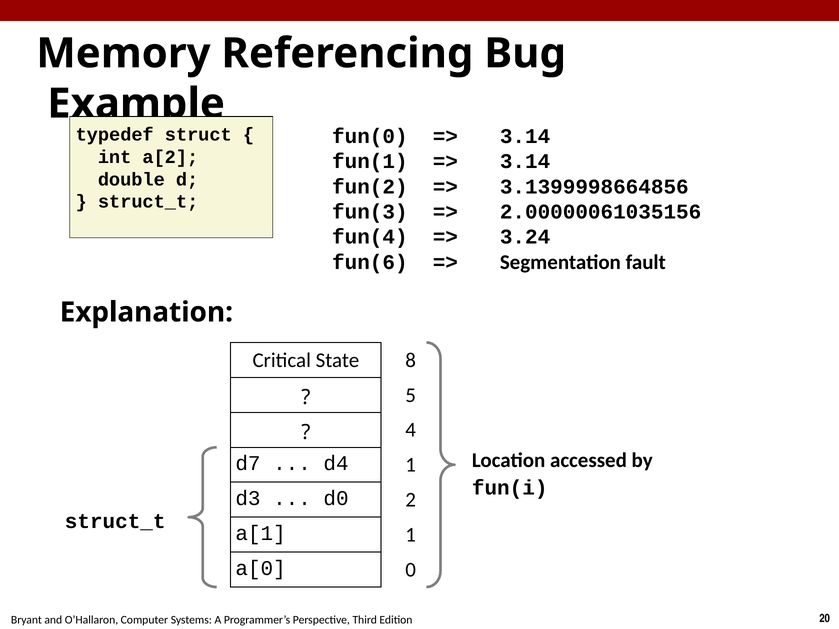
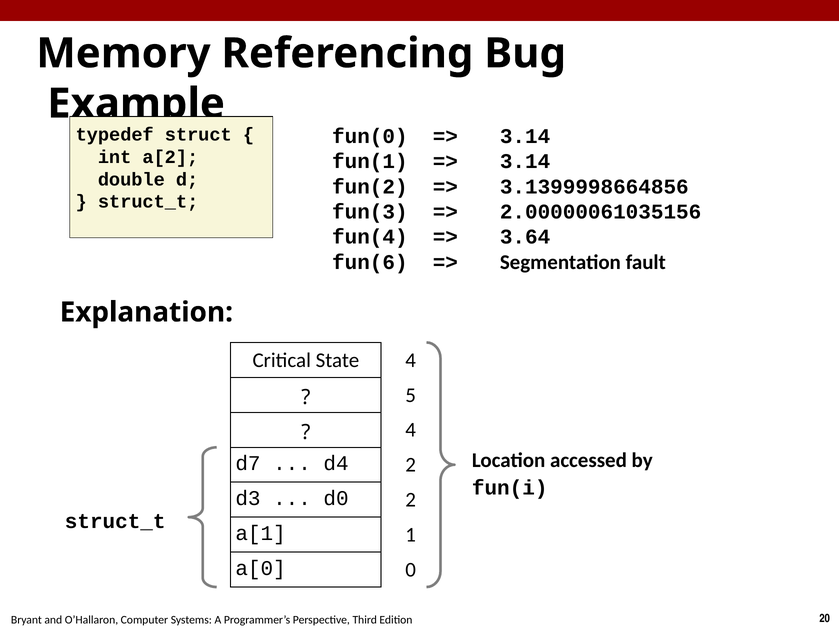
3.24: 3.24 -> 3.64
State 8: 8 -> 4
d4 1: 1 -> 2
